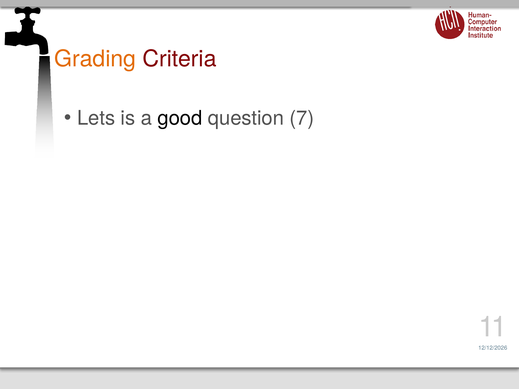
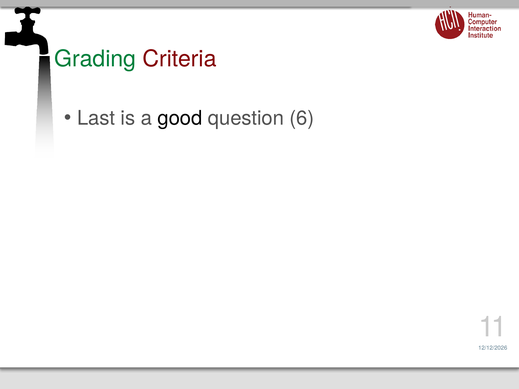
Grading colour: orange -> green
Lets: Lets -> Last
7: 7 -> 6
